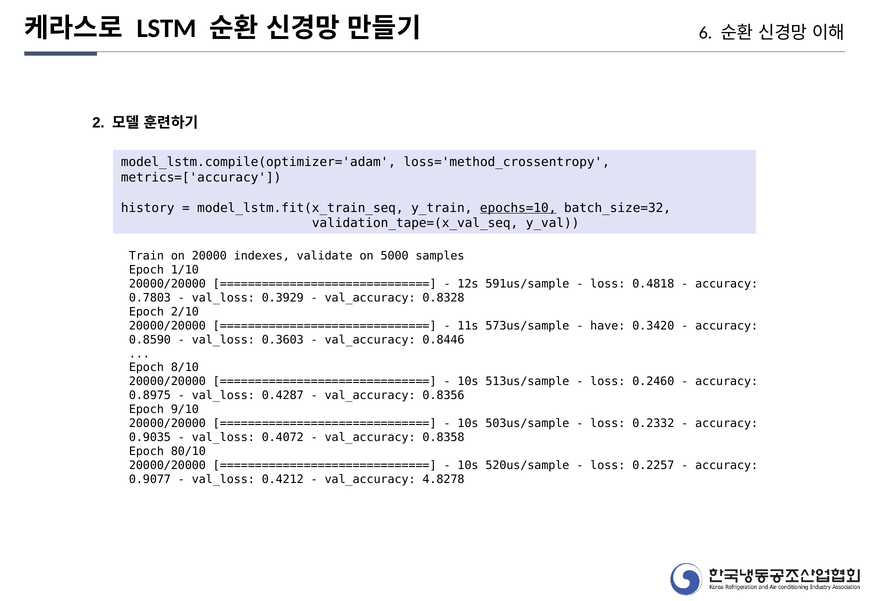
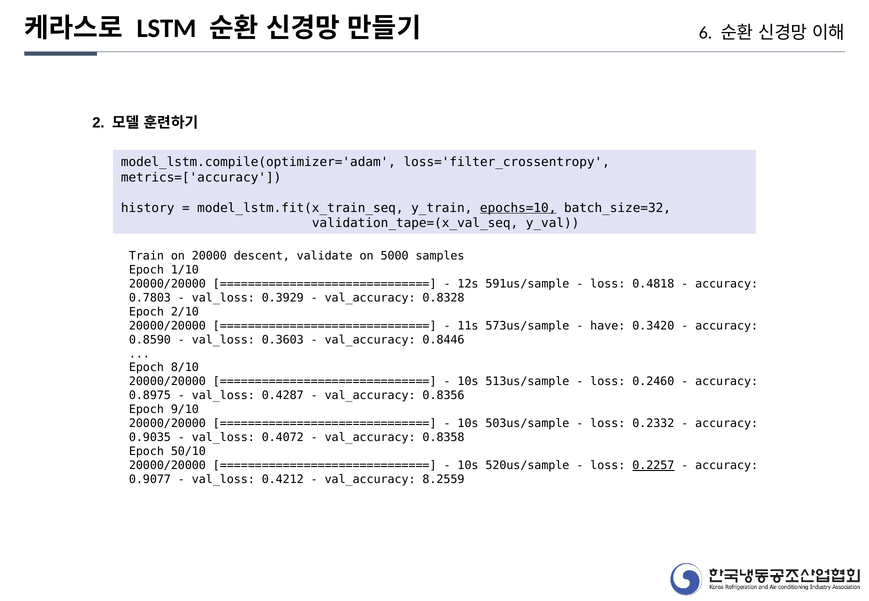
loss='method_crossentropy: loss='method_crossentropy -> loss='filter_crossentropy
indexes: indexes -> descent
80/10: 80/10 -> 50/10
0.2257 underline: none -> present
4.8278: 4.8278 -> 8.2559
